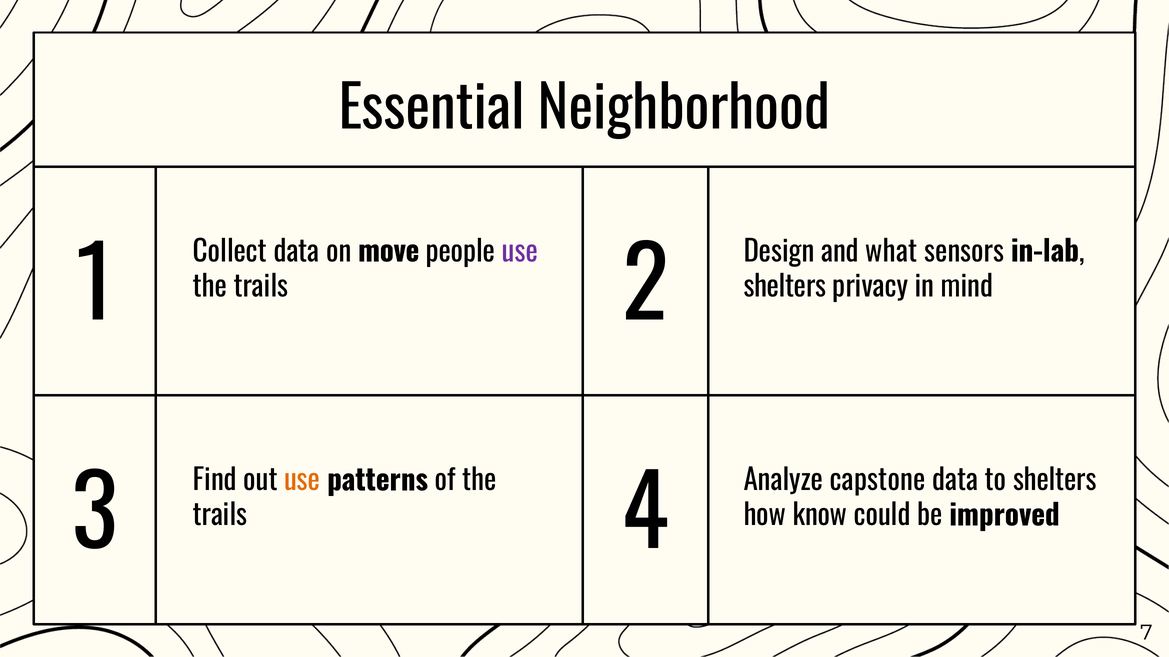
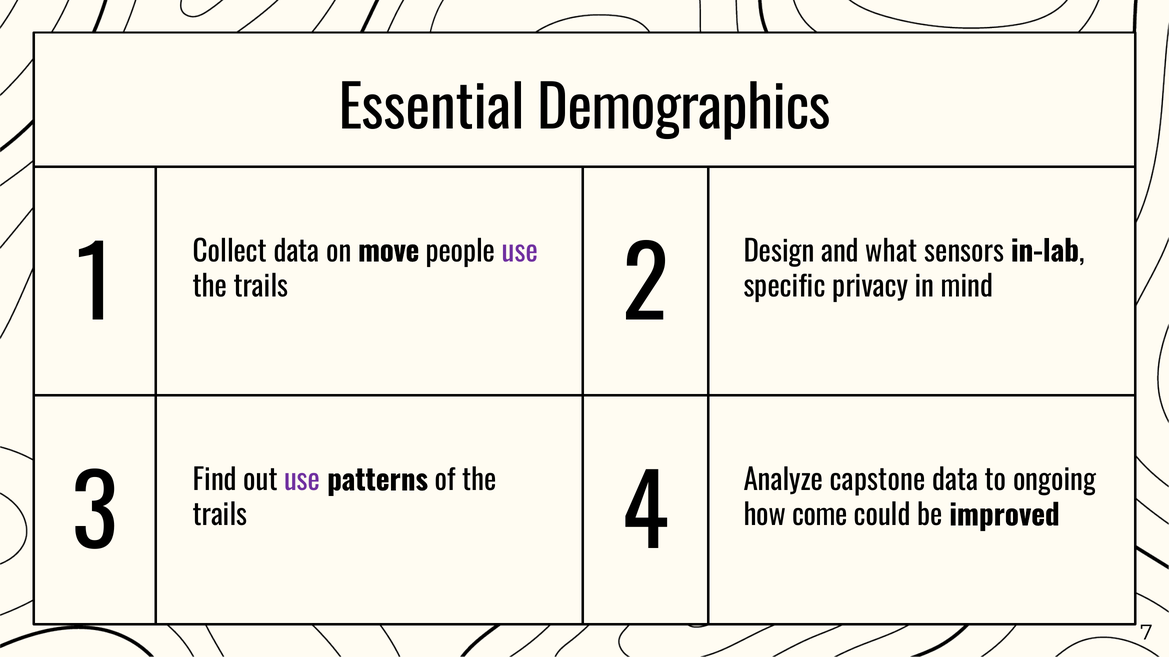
Neighborhood: Neighborhood -> Demographics
shelters at (785, 287): shelters -> specific
use at (302, 481) colour: orange -> purple
to shelters: shelters -> ongoing
know: know -> come
